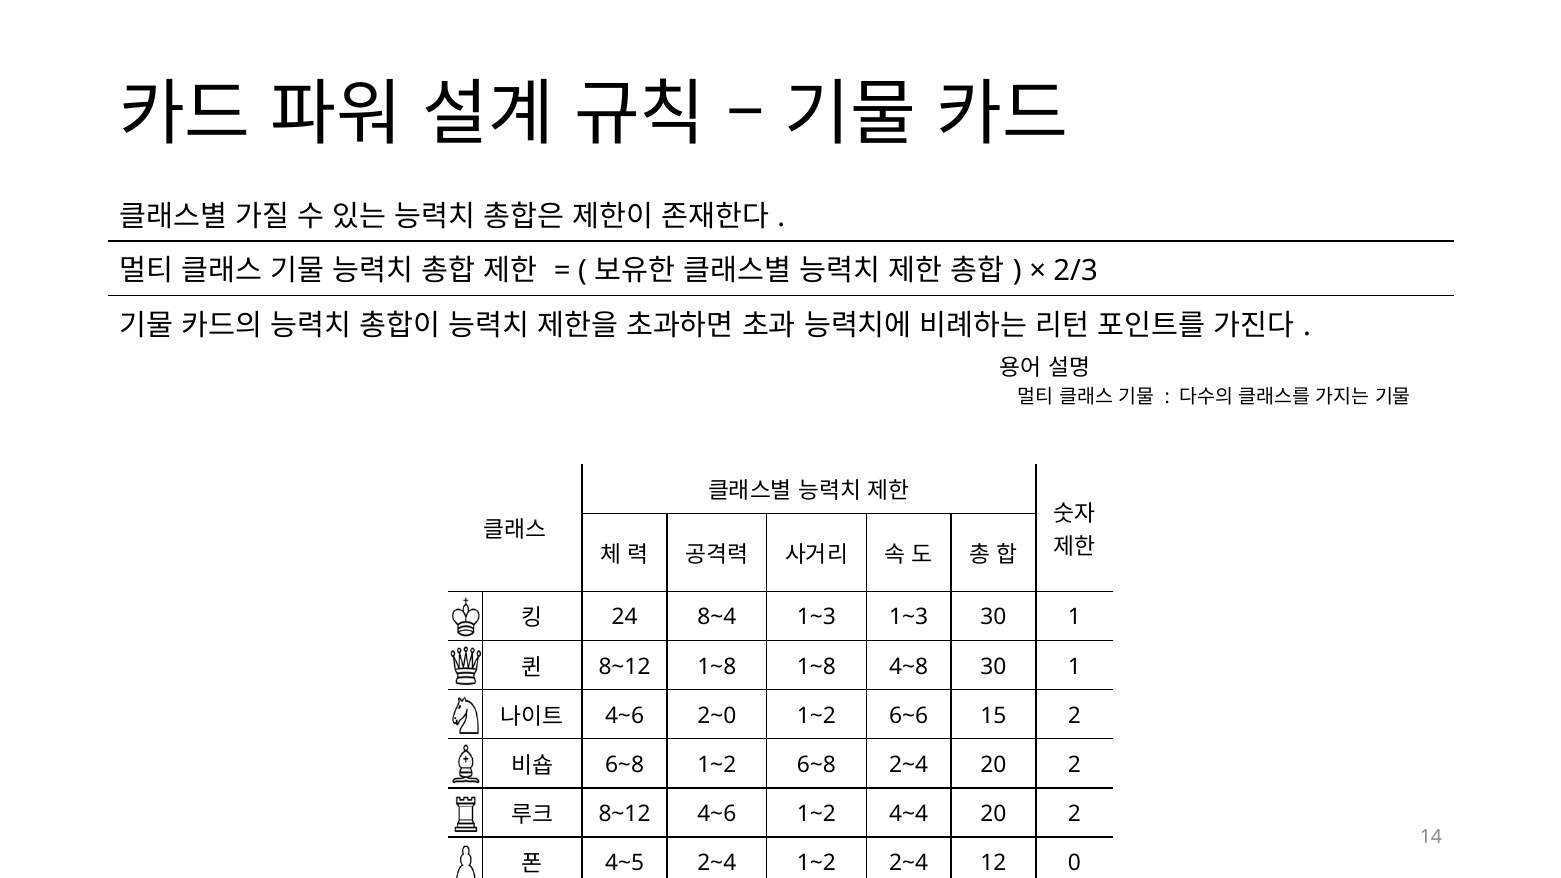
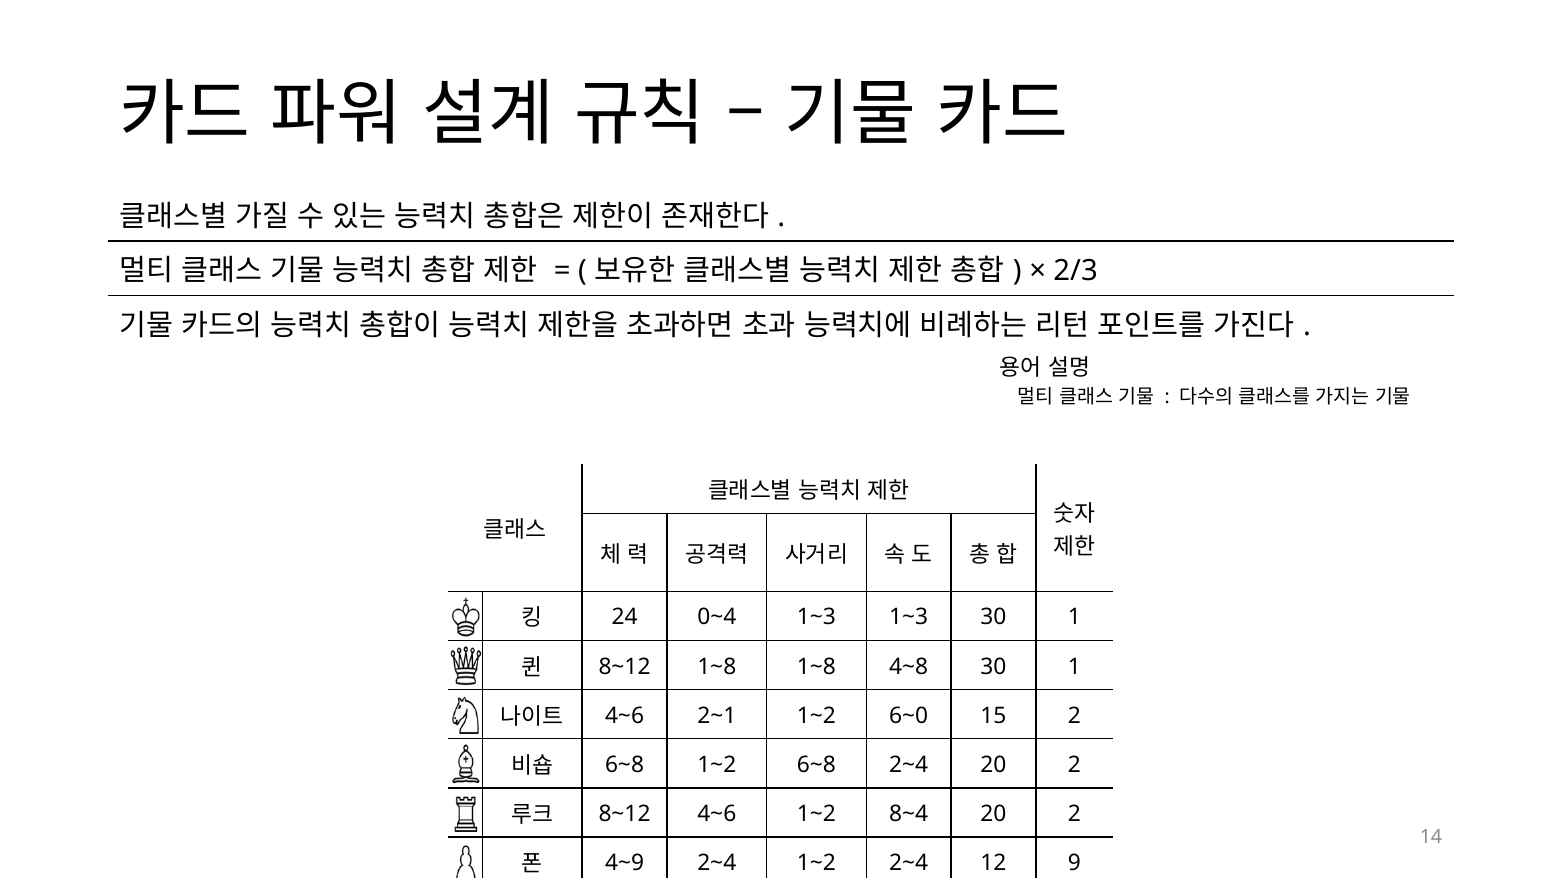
8~4: 8~4 -> 0~4
2~0: 2~0 -> 2~1
6~6: 6~6 -> 6~0
4~4: 4~4 -> 8~4
4~5: 4~5 -> 4~9
0: 0 -> 9
